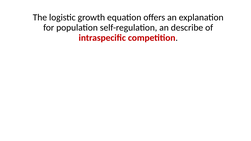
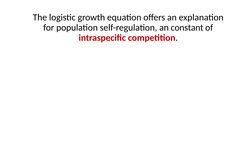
describe: describe -> constant
